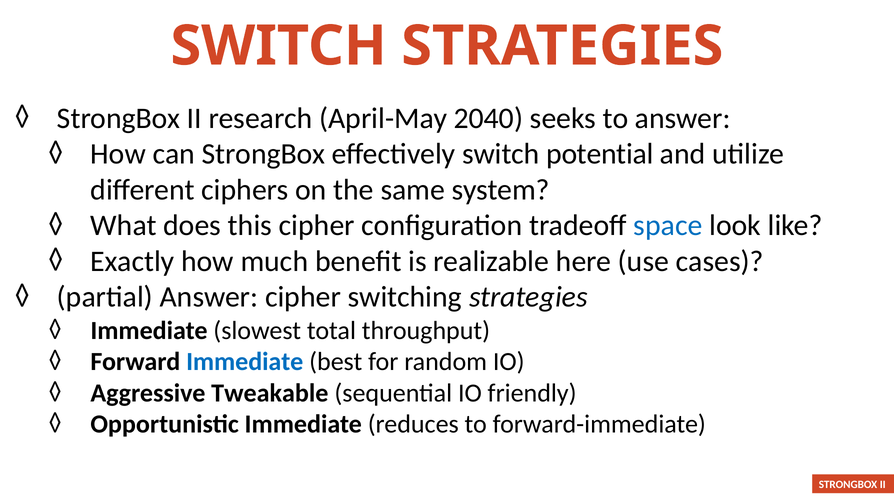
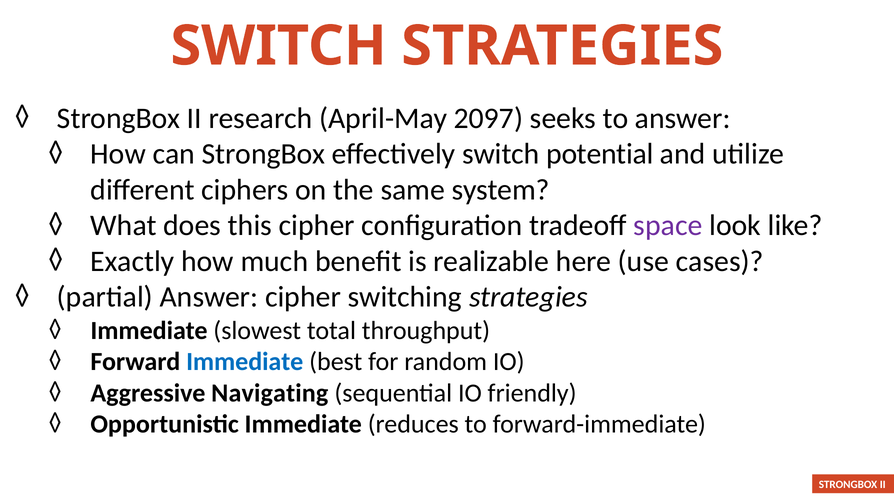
2040: 2040 -> 2097
space colour: blue -> purple
Tweakable: Tweakable -> Navigating
